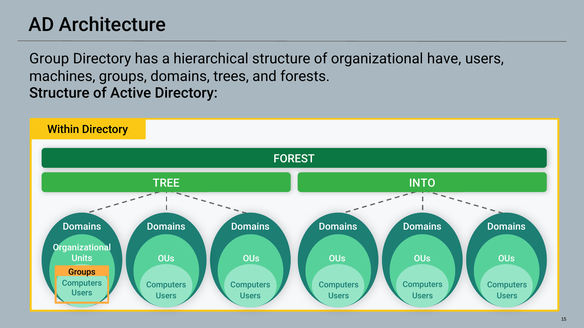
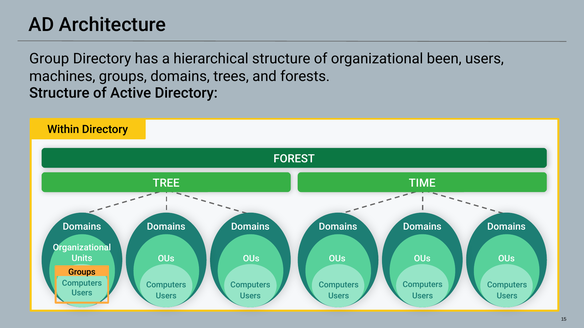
have: have -> been
INTO: INTO -> TIME
